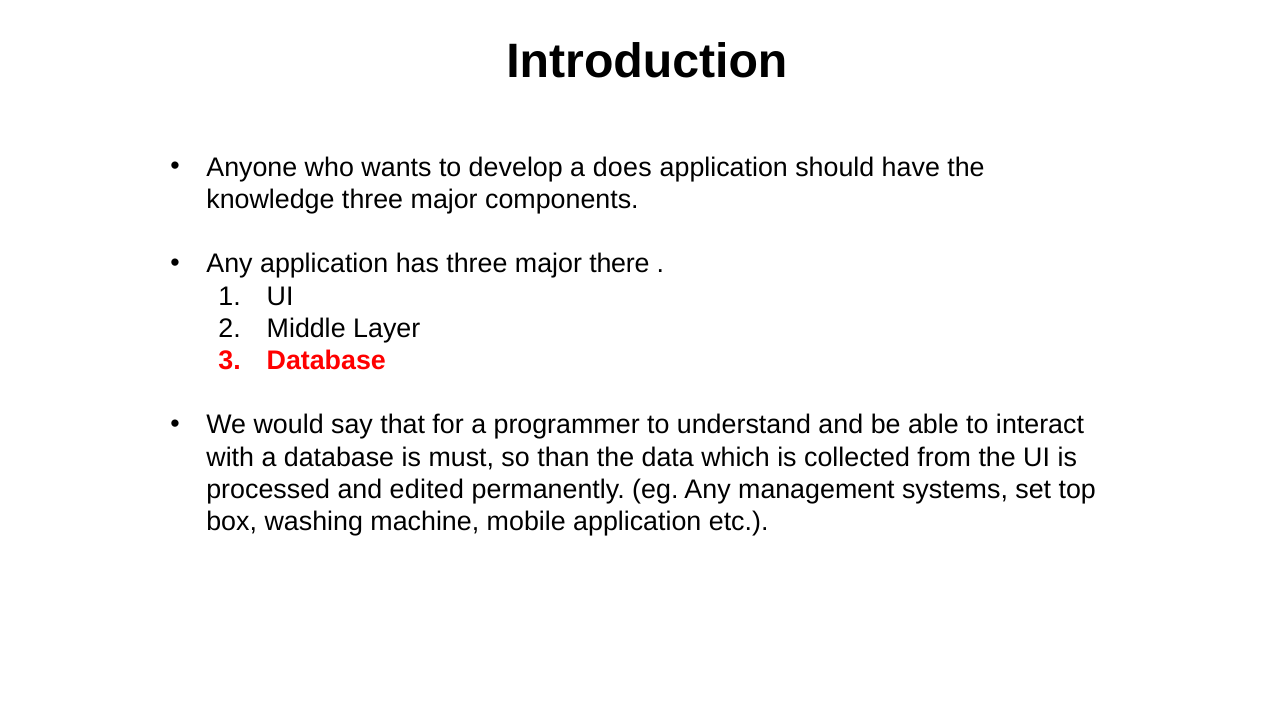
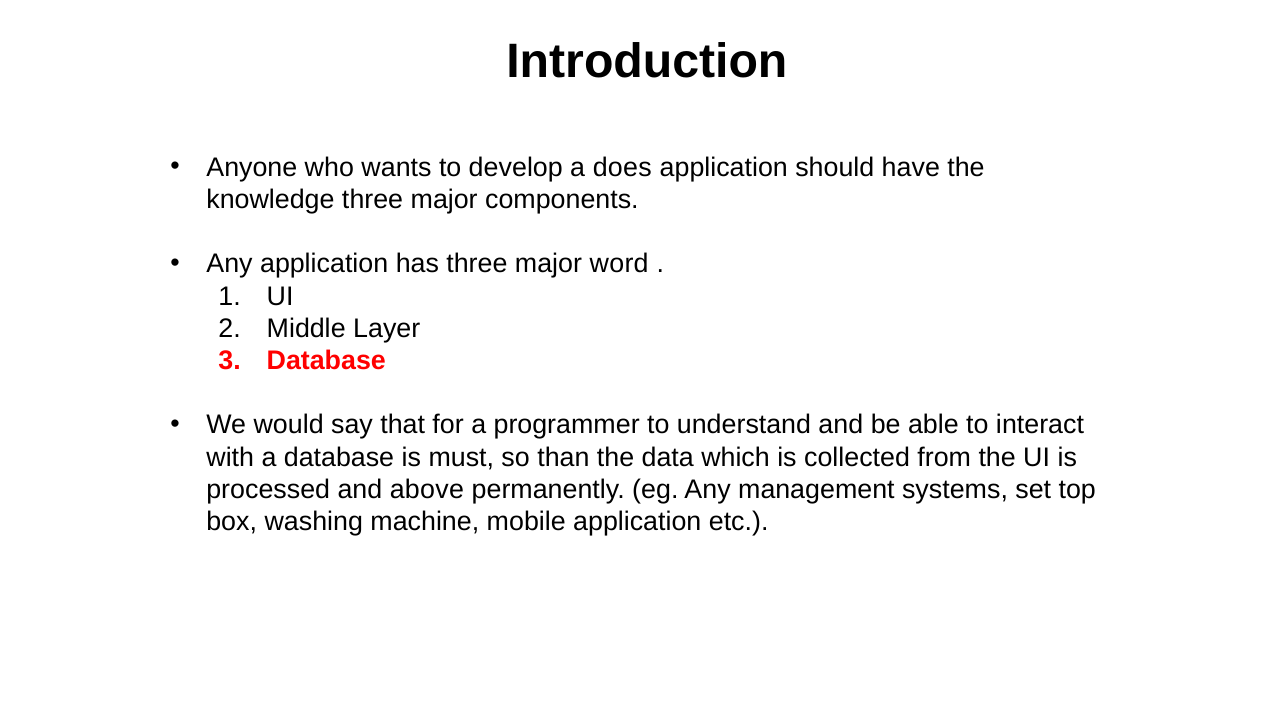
there: there -> word
edited: edited -> above
